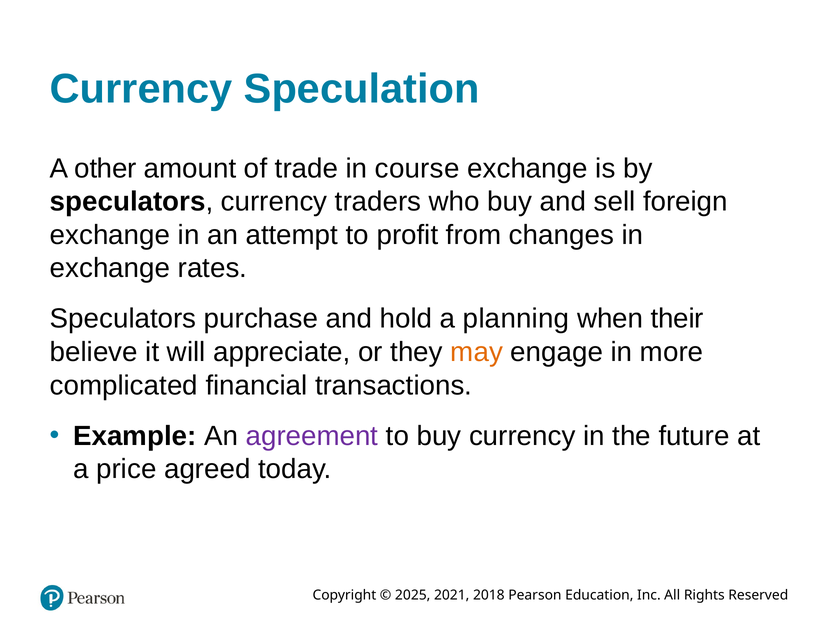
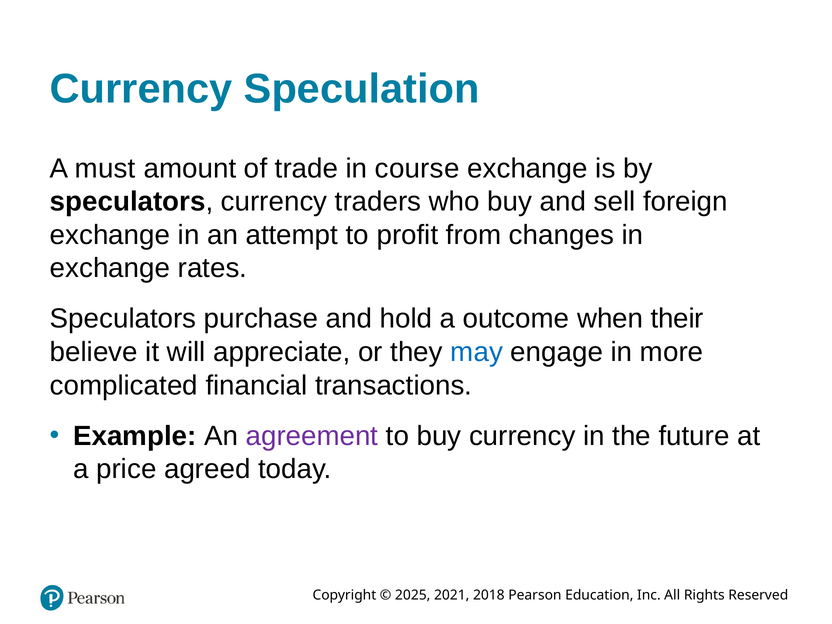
other: other -> must
planning: planning -> outcome
may colour: orange -> blue
